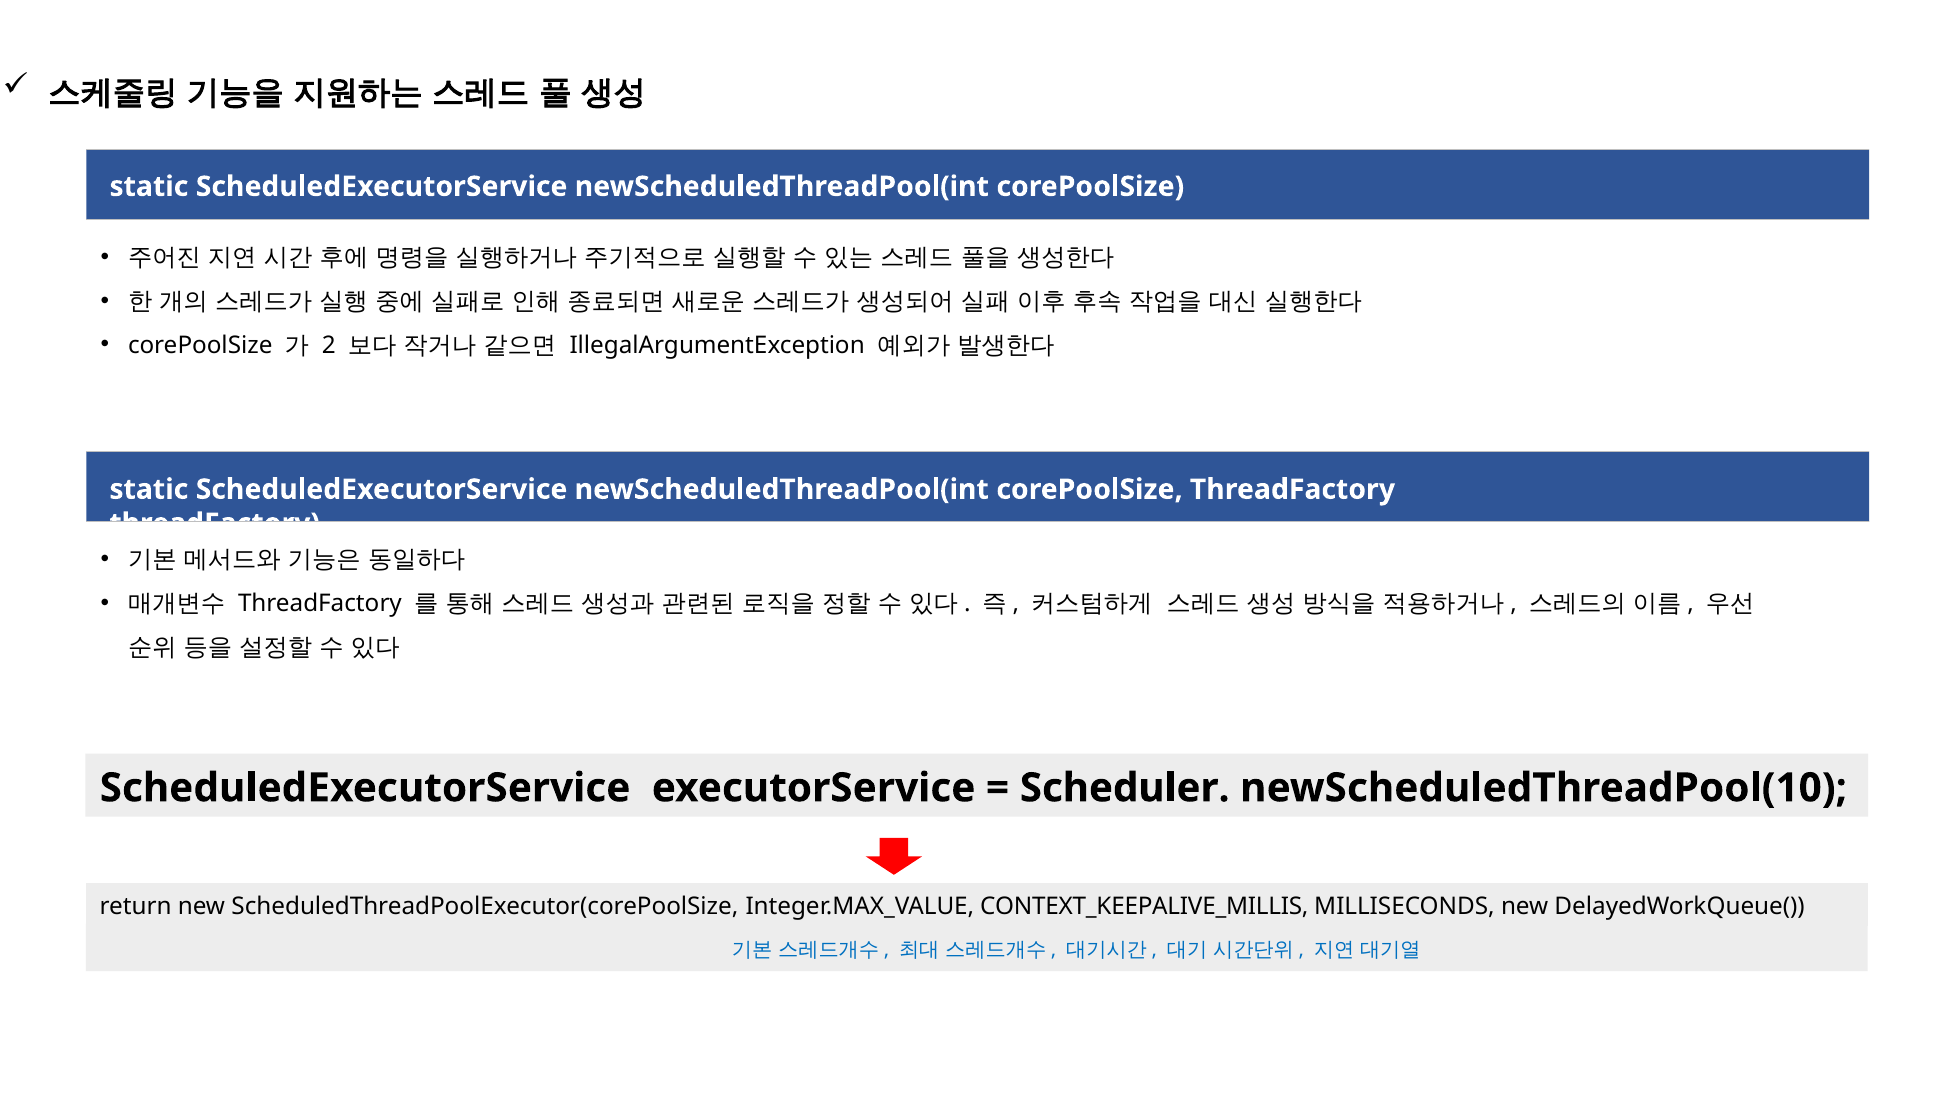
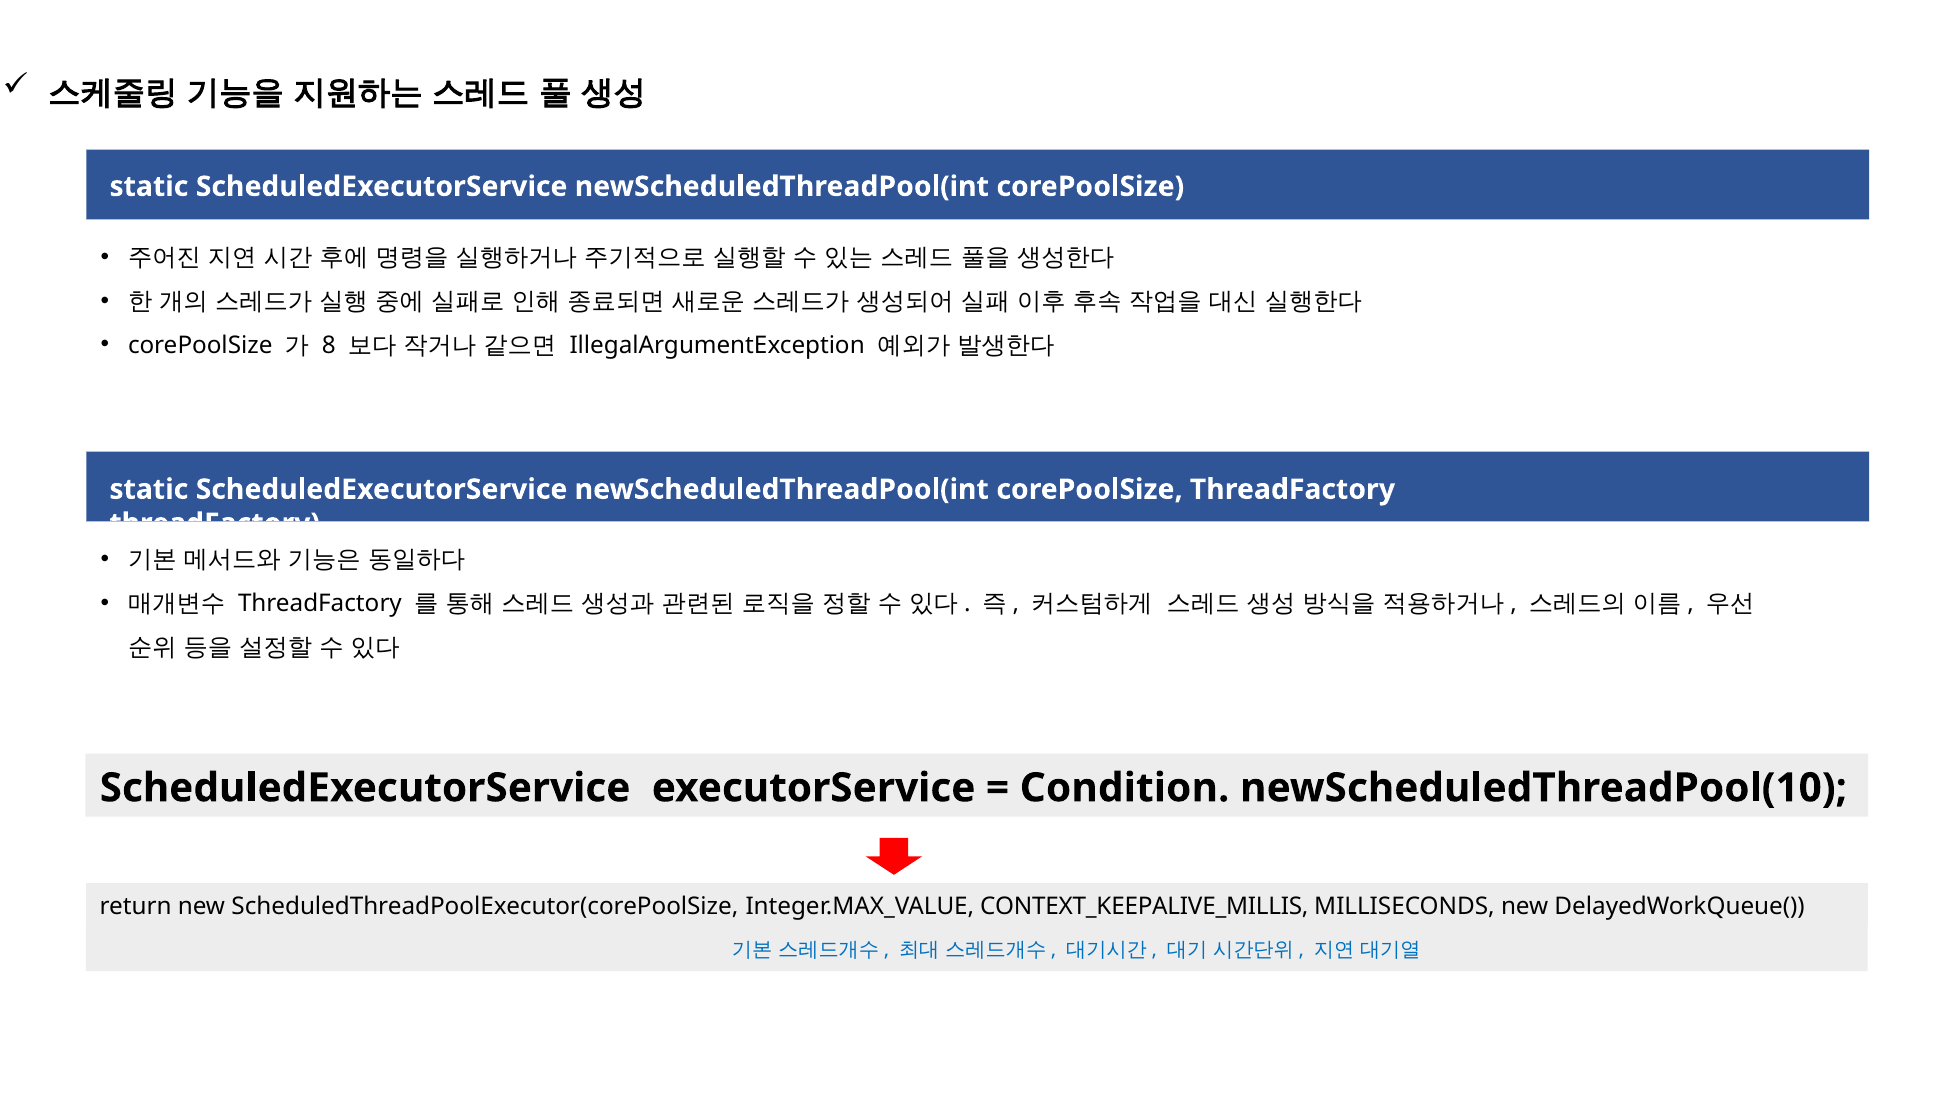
2: 2 -> 8
Scheduler: Scheduler -> Condition
